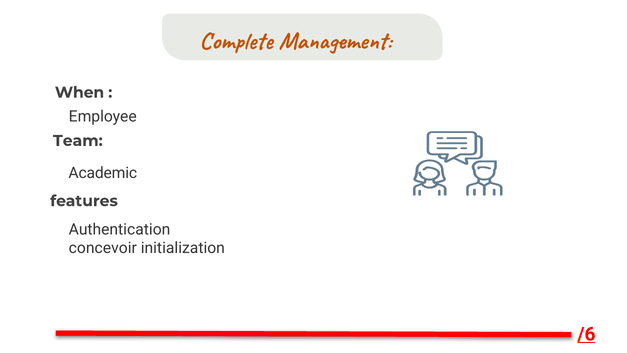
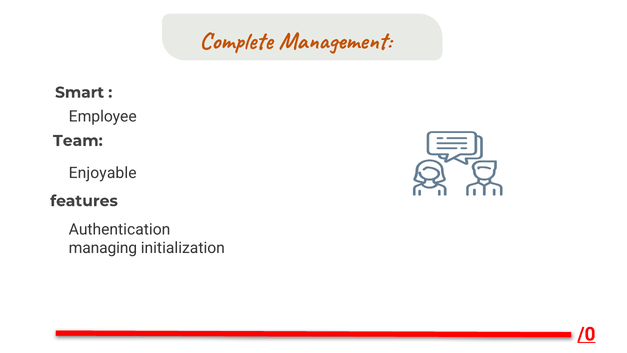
When: When -> Smart
Academic: Academic -> Enjoyable
concevoir: concevoir -> managing
/6: /6 -> /0
